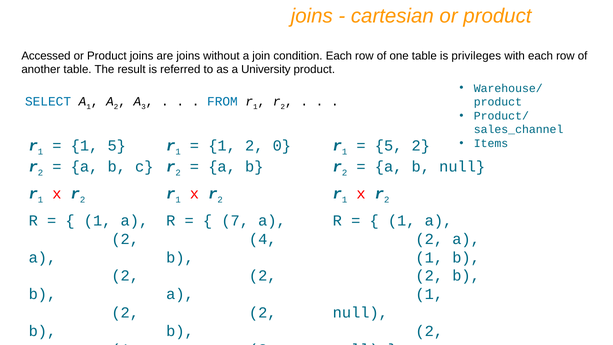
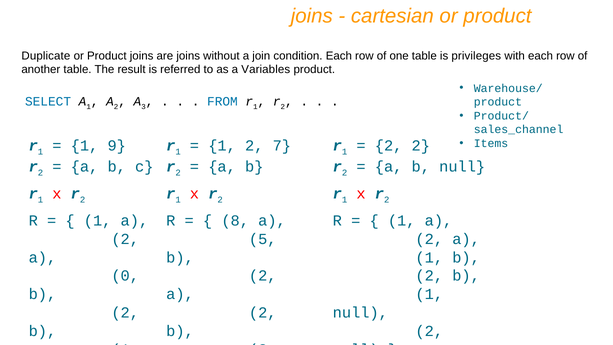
Accessed: Accessed -> Duplicate
University: University -> Variables
1 5: 5 -> 9
0: 0 -> 7
5 at (389, 146): 5 -> 2
7: 7 -> 8
4 at (263, 239): 4 -> 5
2 at (125, 276): 2 -> 0
